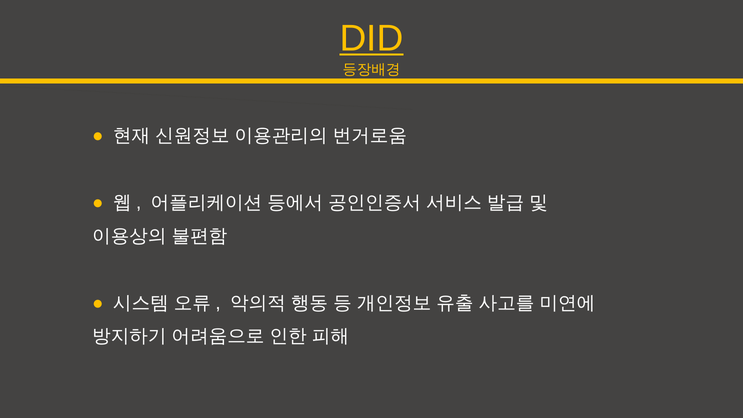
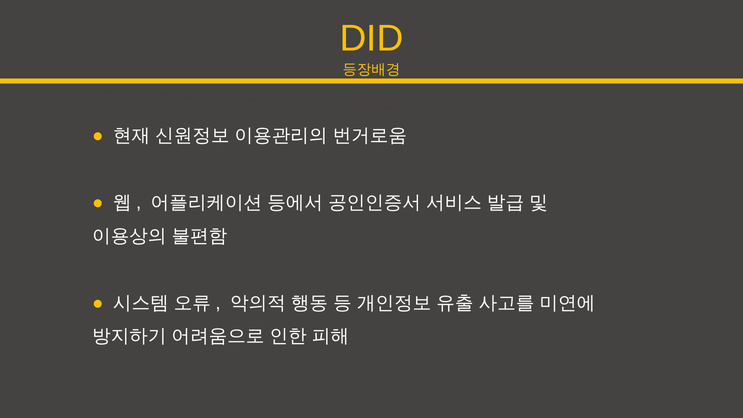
DID underline: present -> none
